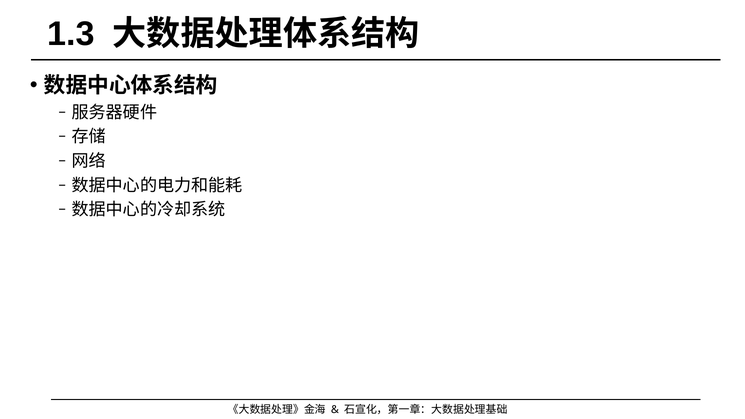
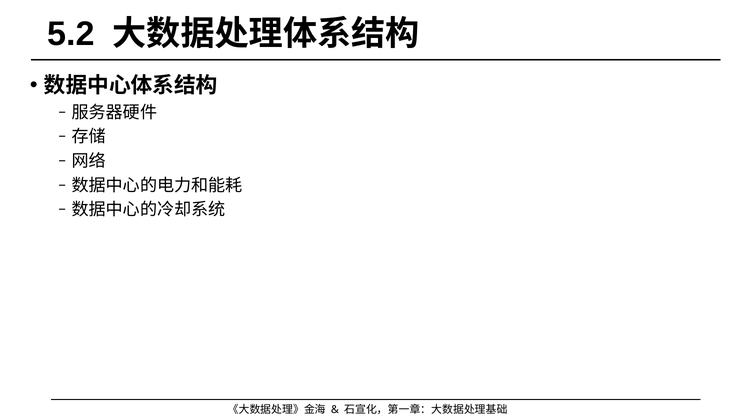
1.3: 1.3 -> 5.2
